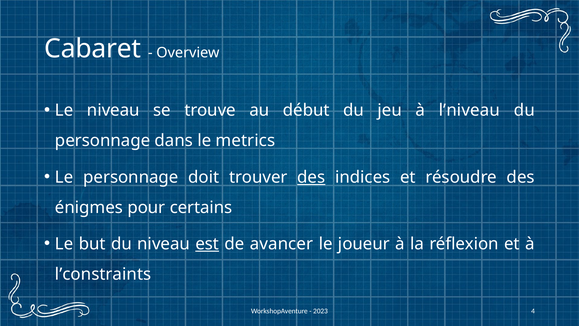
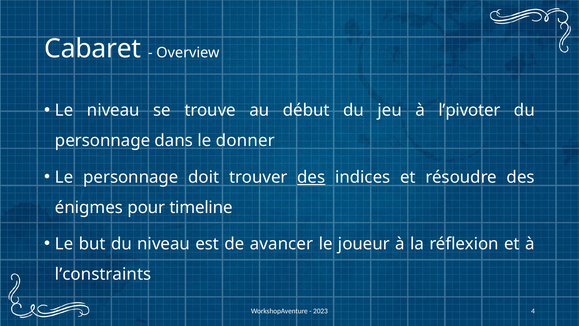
l’niveau: l’niveau -> l’pivoter
metrics: metrics -> donner
certains: certains -> timeline
est underline: present -> none
